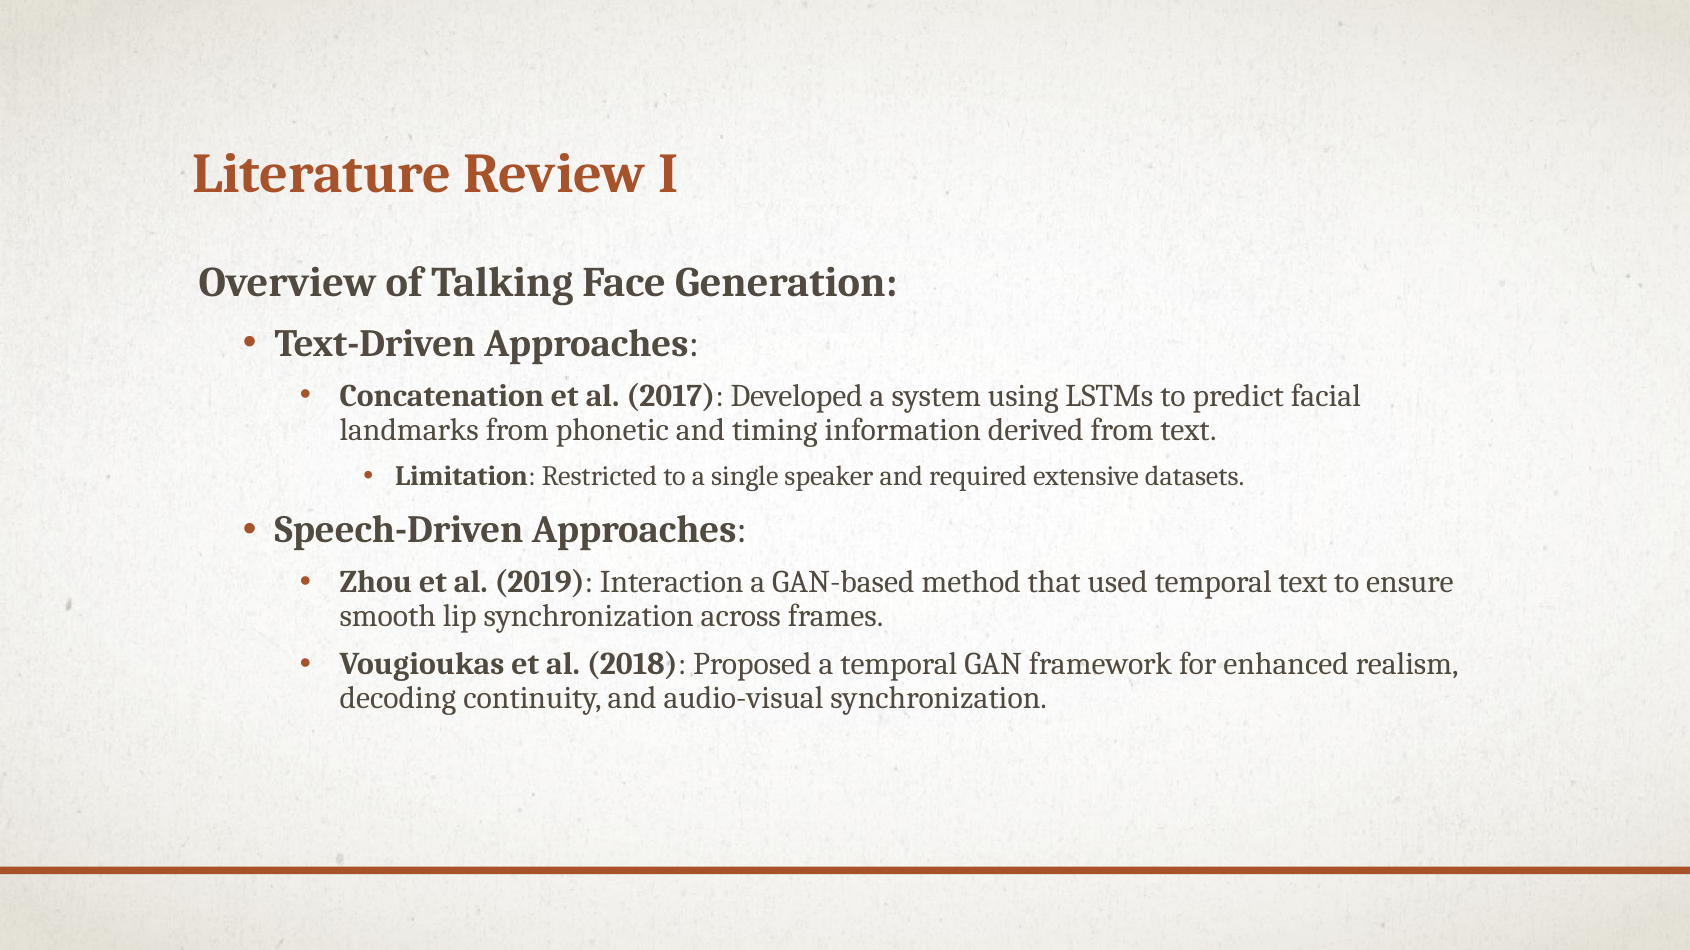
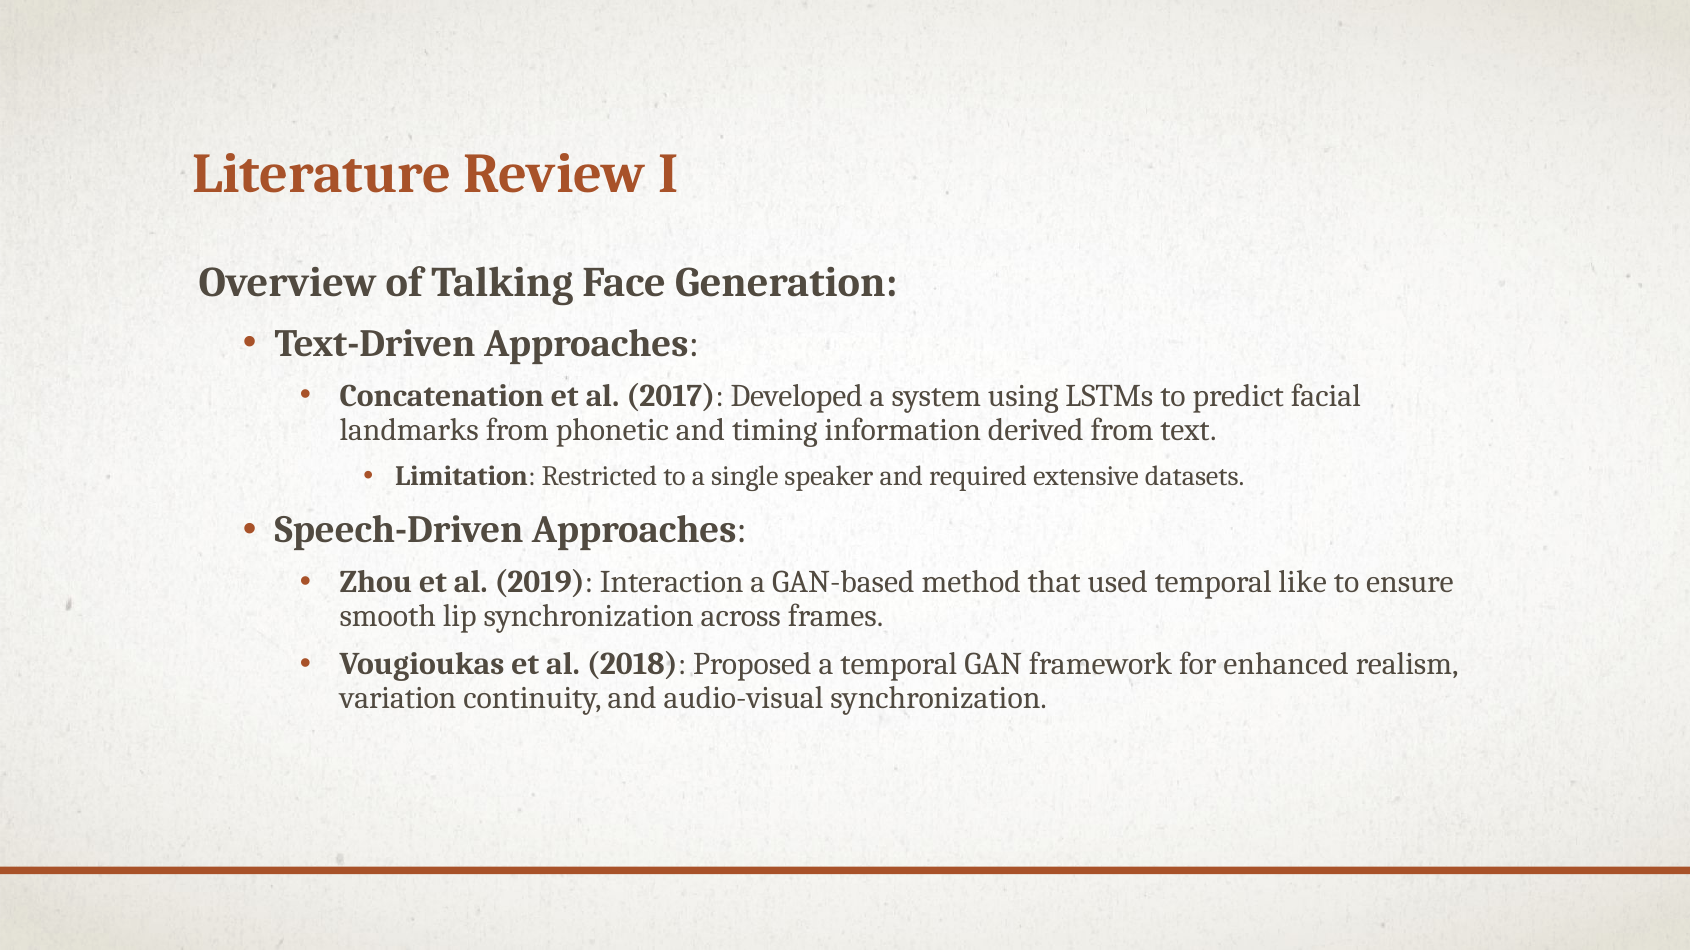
temporal text: text -> like
decoding: decoding -> variation
